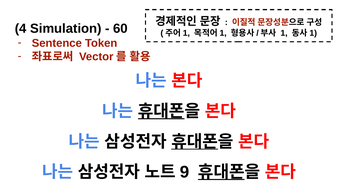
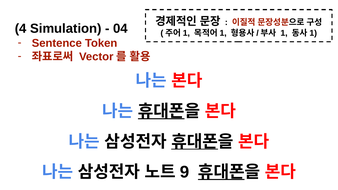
60: 60 -> 04
